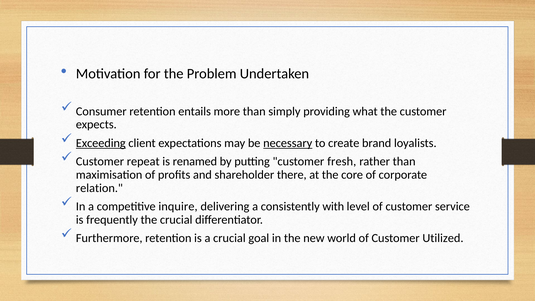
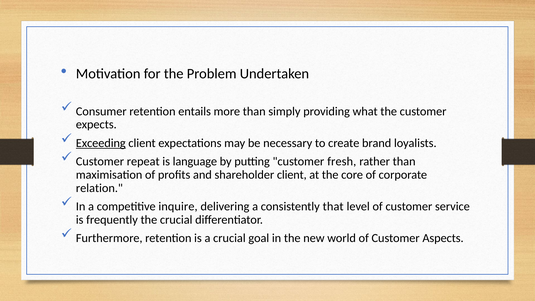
necessary underline: present -> none
renamed: renamed -> language
shareholder there: there -> client
with: with -> that
Utilized: Utilized -> Aspects
